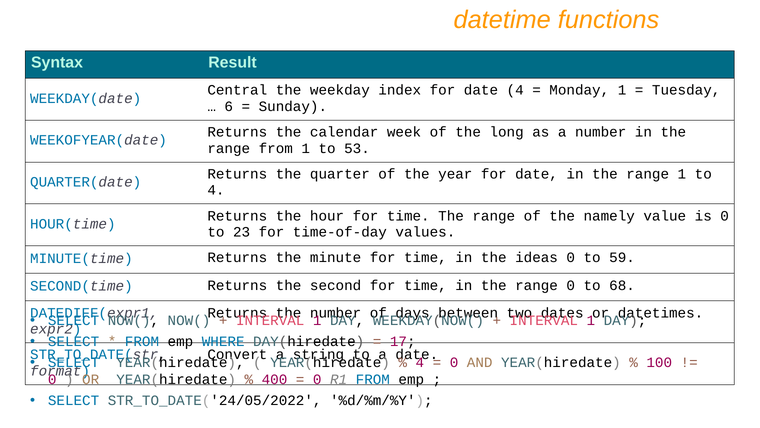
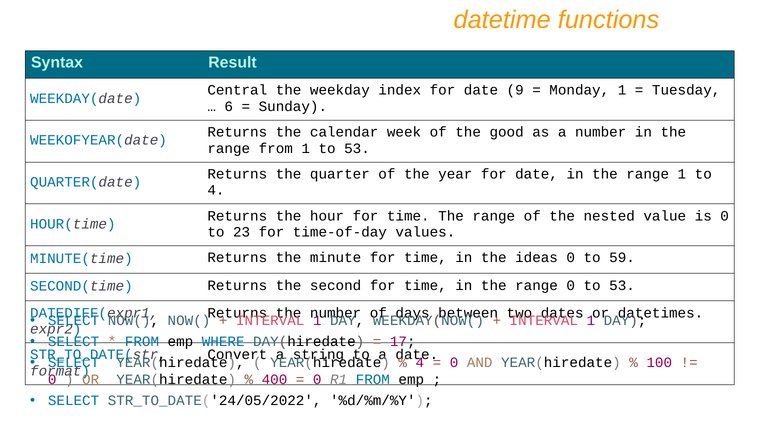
date 4: 4 -> 9
long: long -> good
namely: namely -> nested
0 to 68: 68 -> 53
